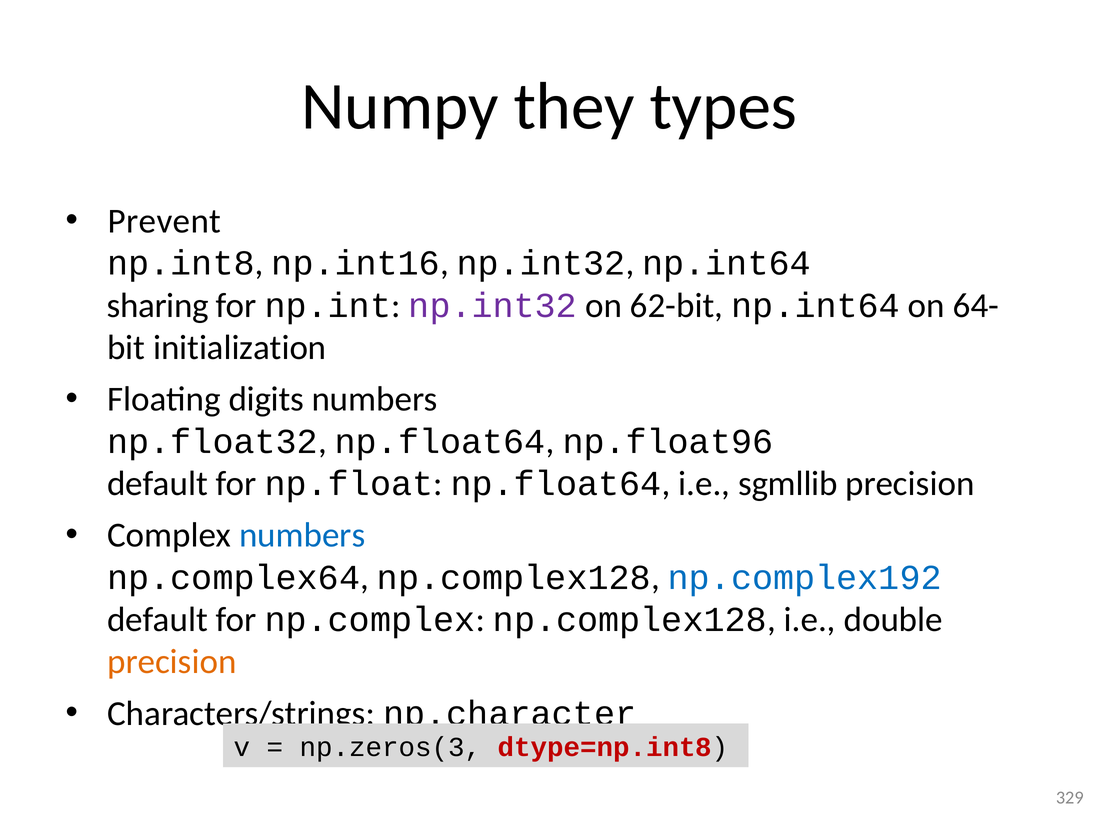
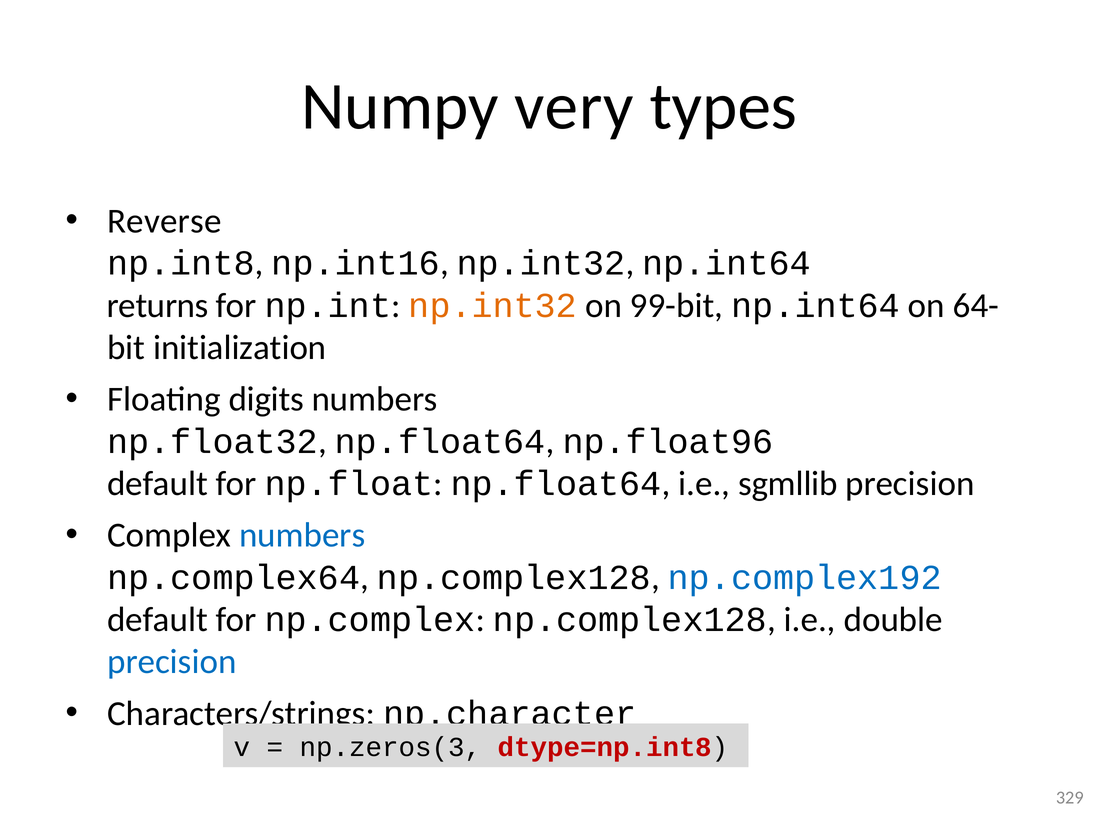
they: they -> very
Prevent: Prevent -> Reverse
sharing: sharing -> returns
np.int32 at (493, 306) colour: purple -> orange
62-bit: 62-bit -> 99-bit
precision at (172, 662) colour: orange -> blue
